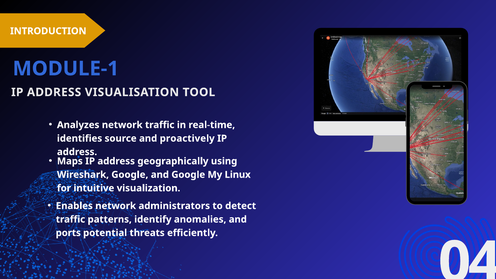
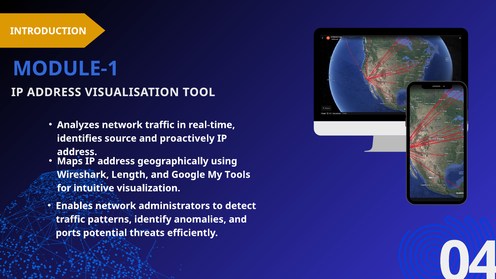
Wireshark Google: Google -> Length
Linux: Linux -> Tools
